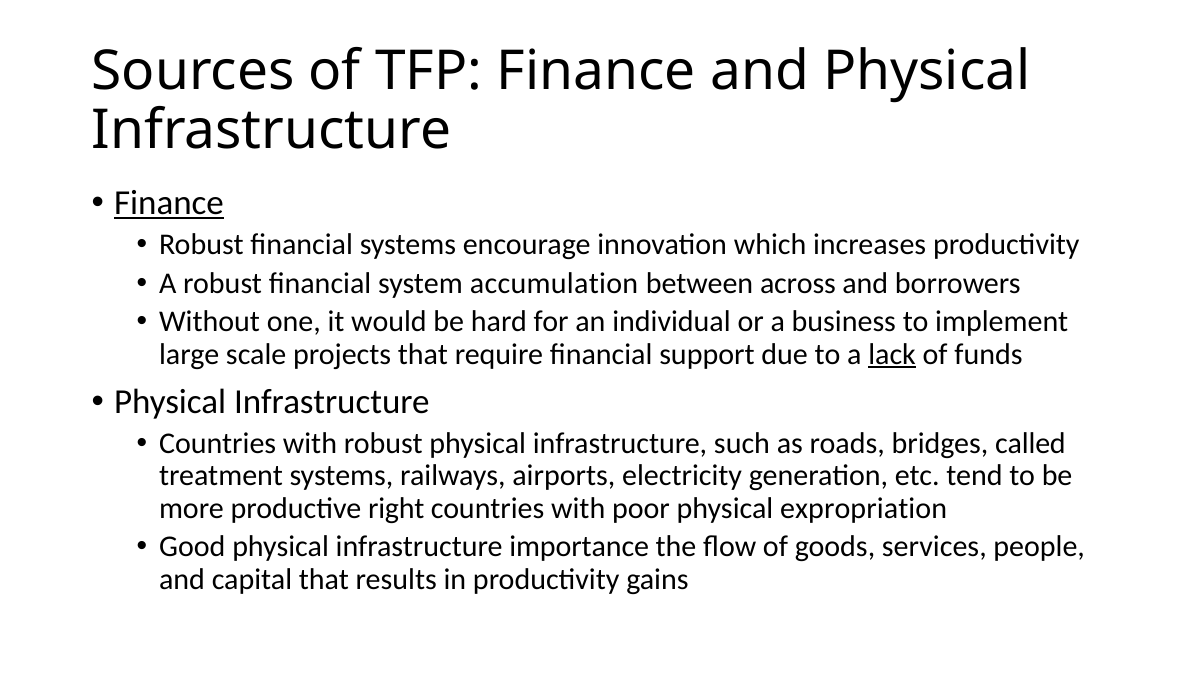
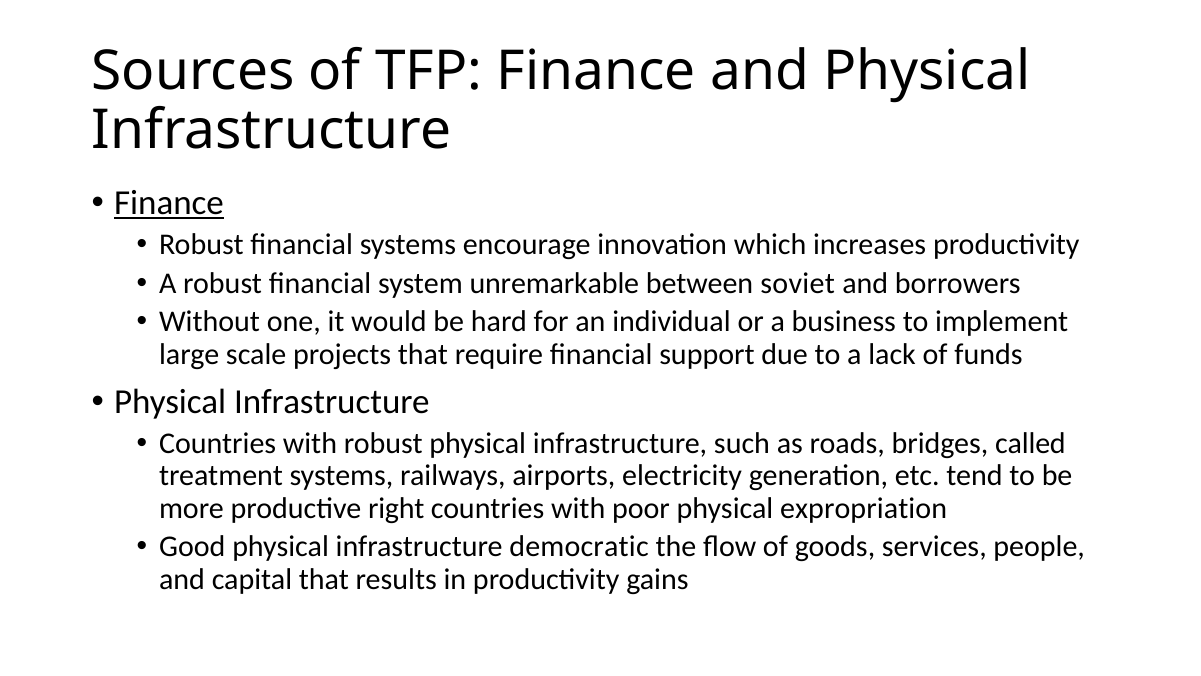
accumulation: accumulation -> unremarkable
across: across -> soviet
lack underline: present -> none
importance: importance -> democratic
